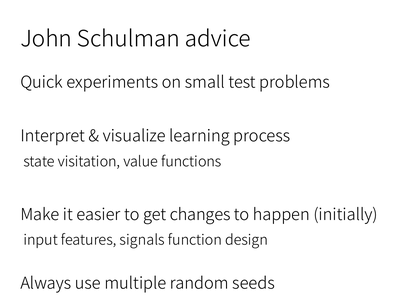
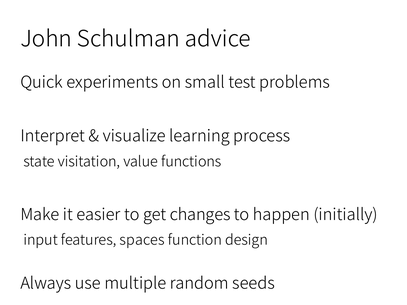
signals: signals -> spaces
